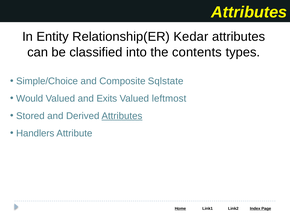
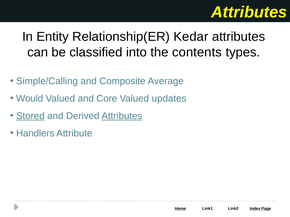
Simple/Choice: Simple/Choice -> Simple/Calling
Sqlstate: Sqlstate -> Average
Exits: Exits -> Core
leftmost: leftmost -> updates
Stored underline: none -> present
